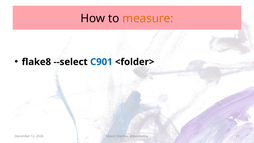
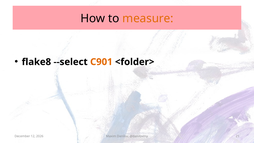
C901 colour: blue -> orange
